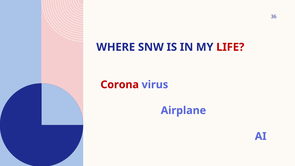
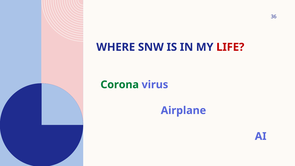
Corona colour: red -> green
